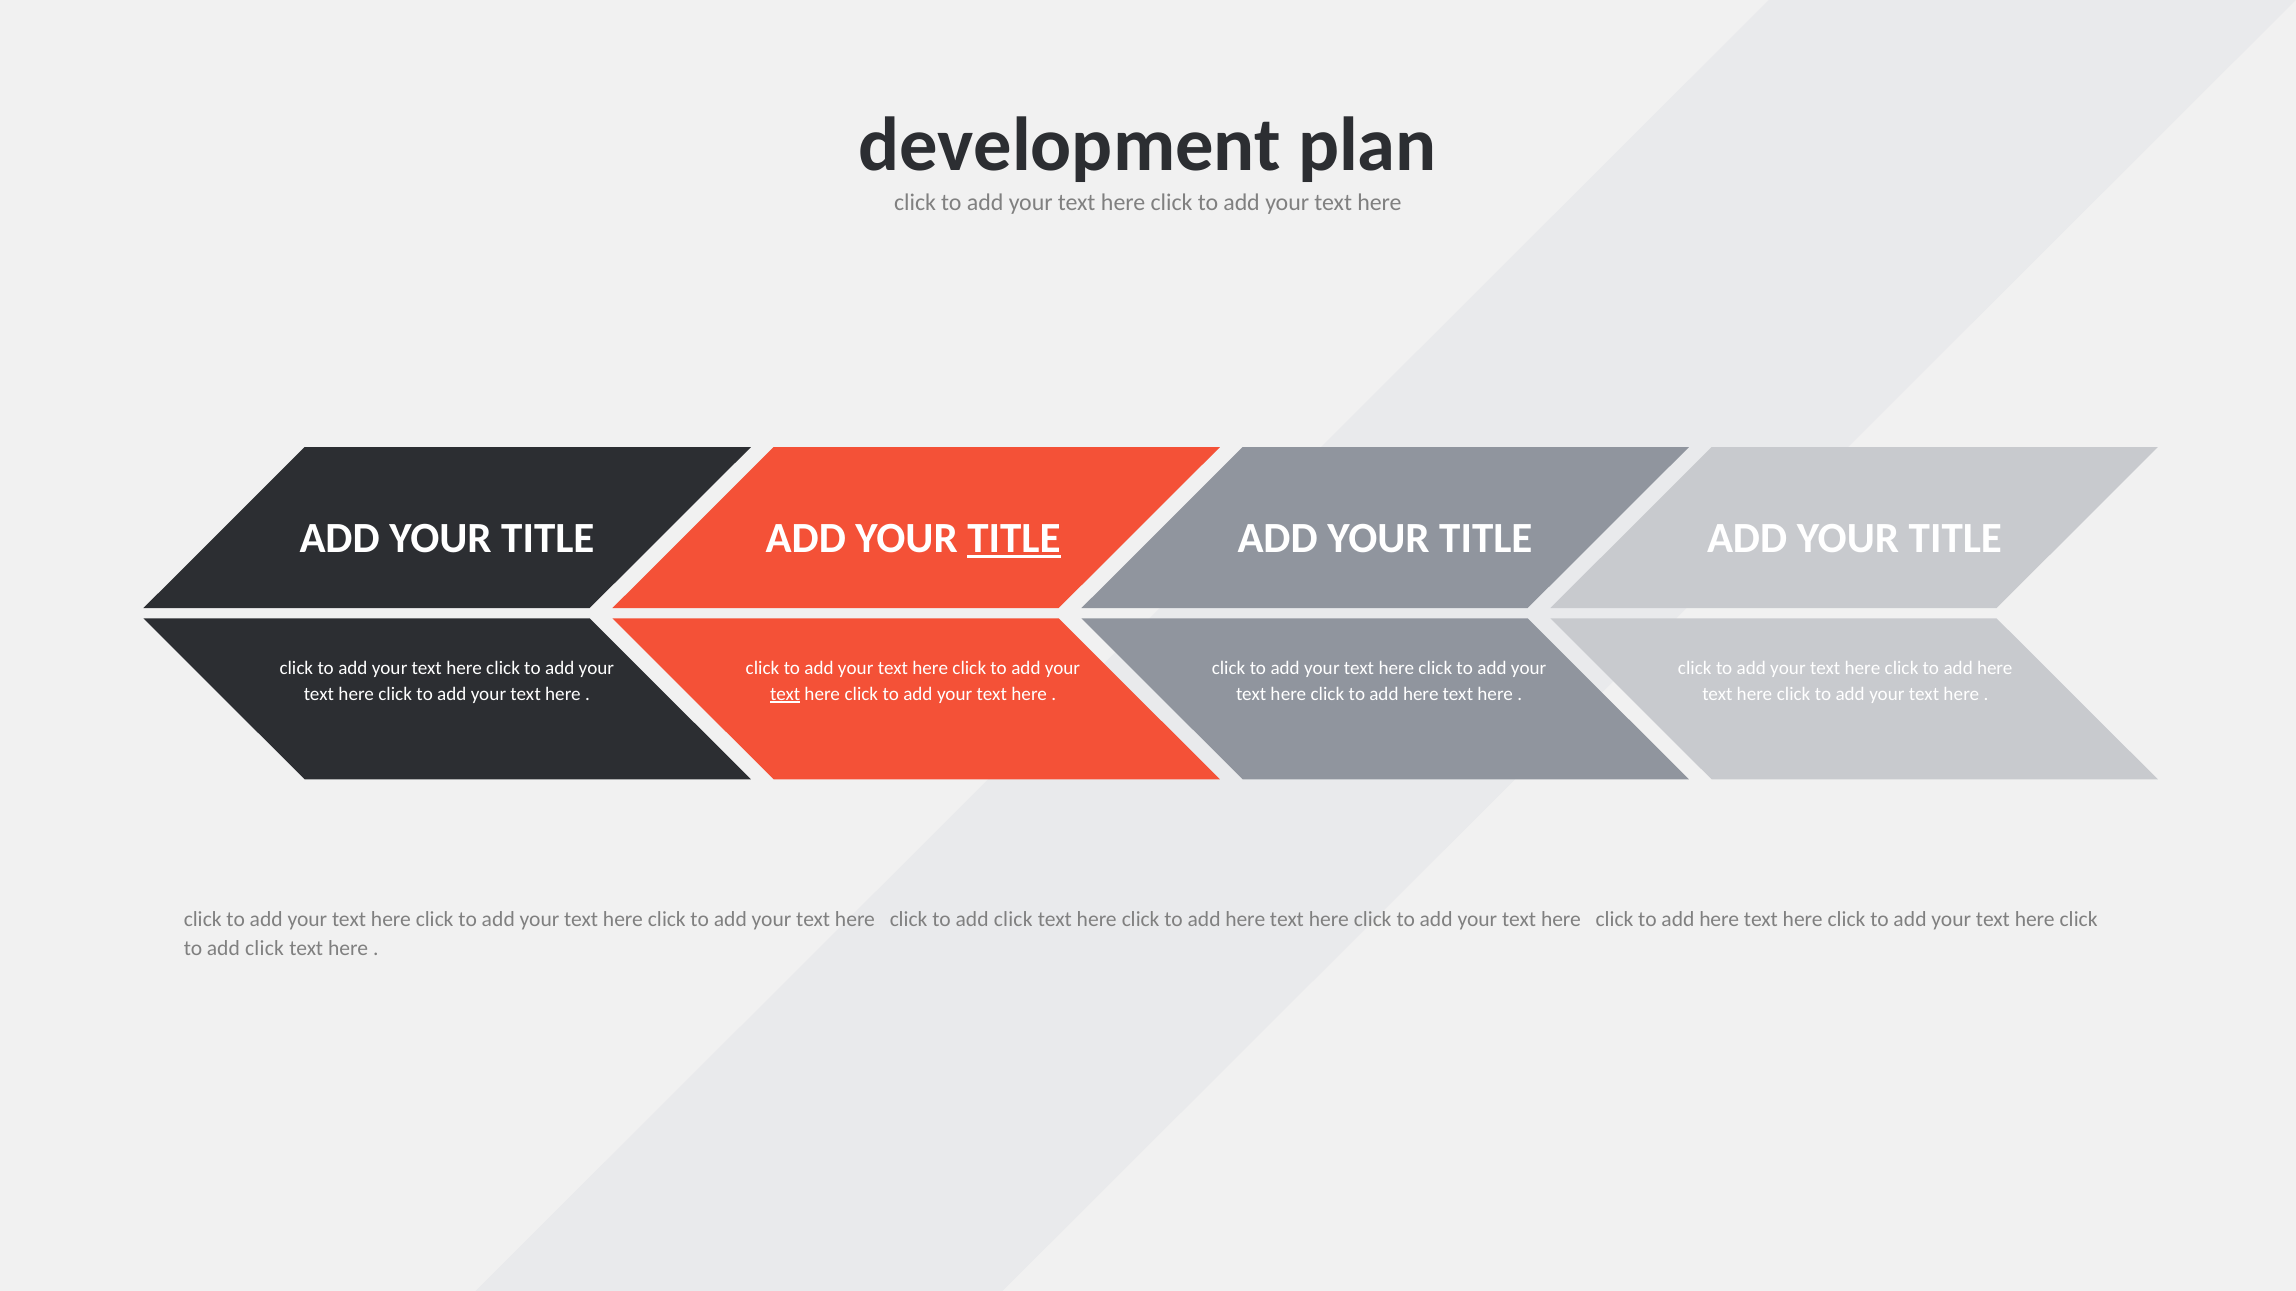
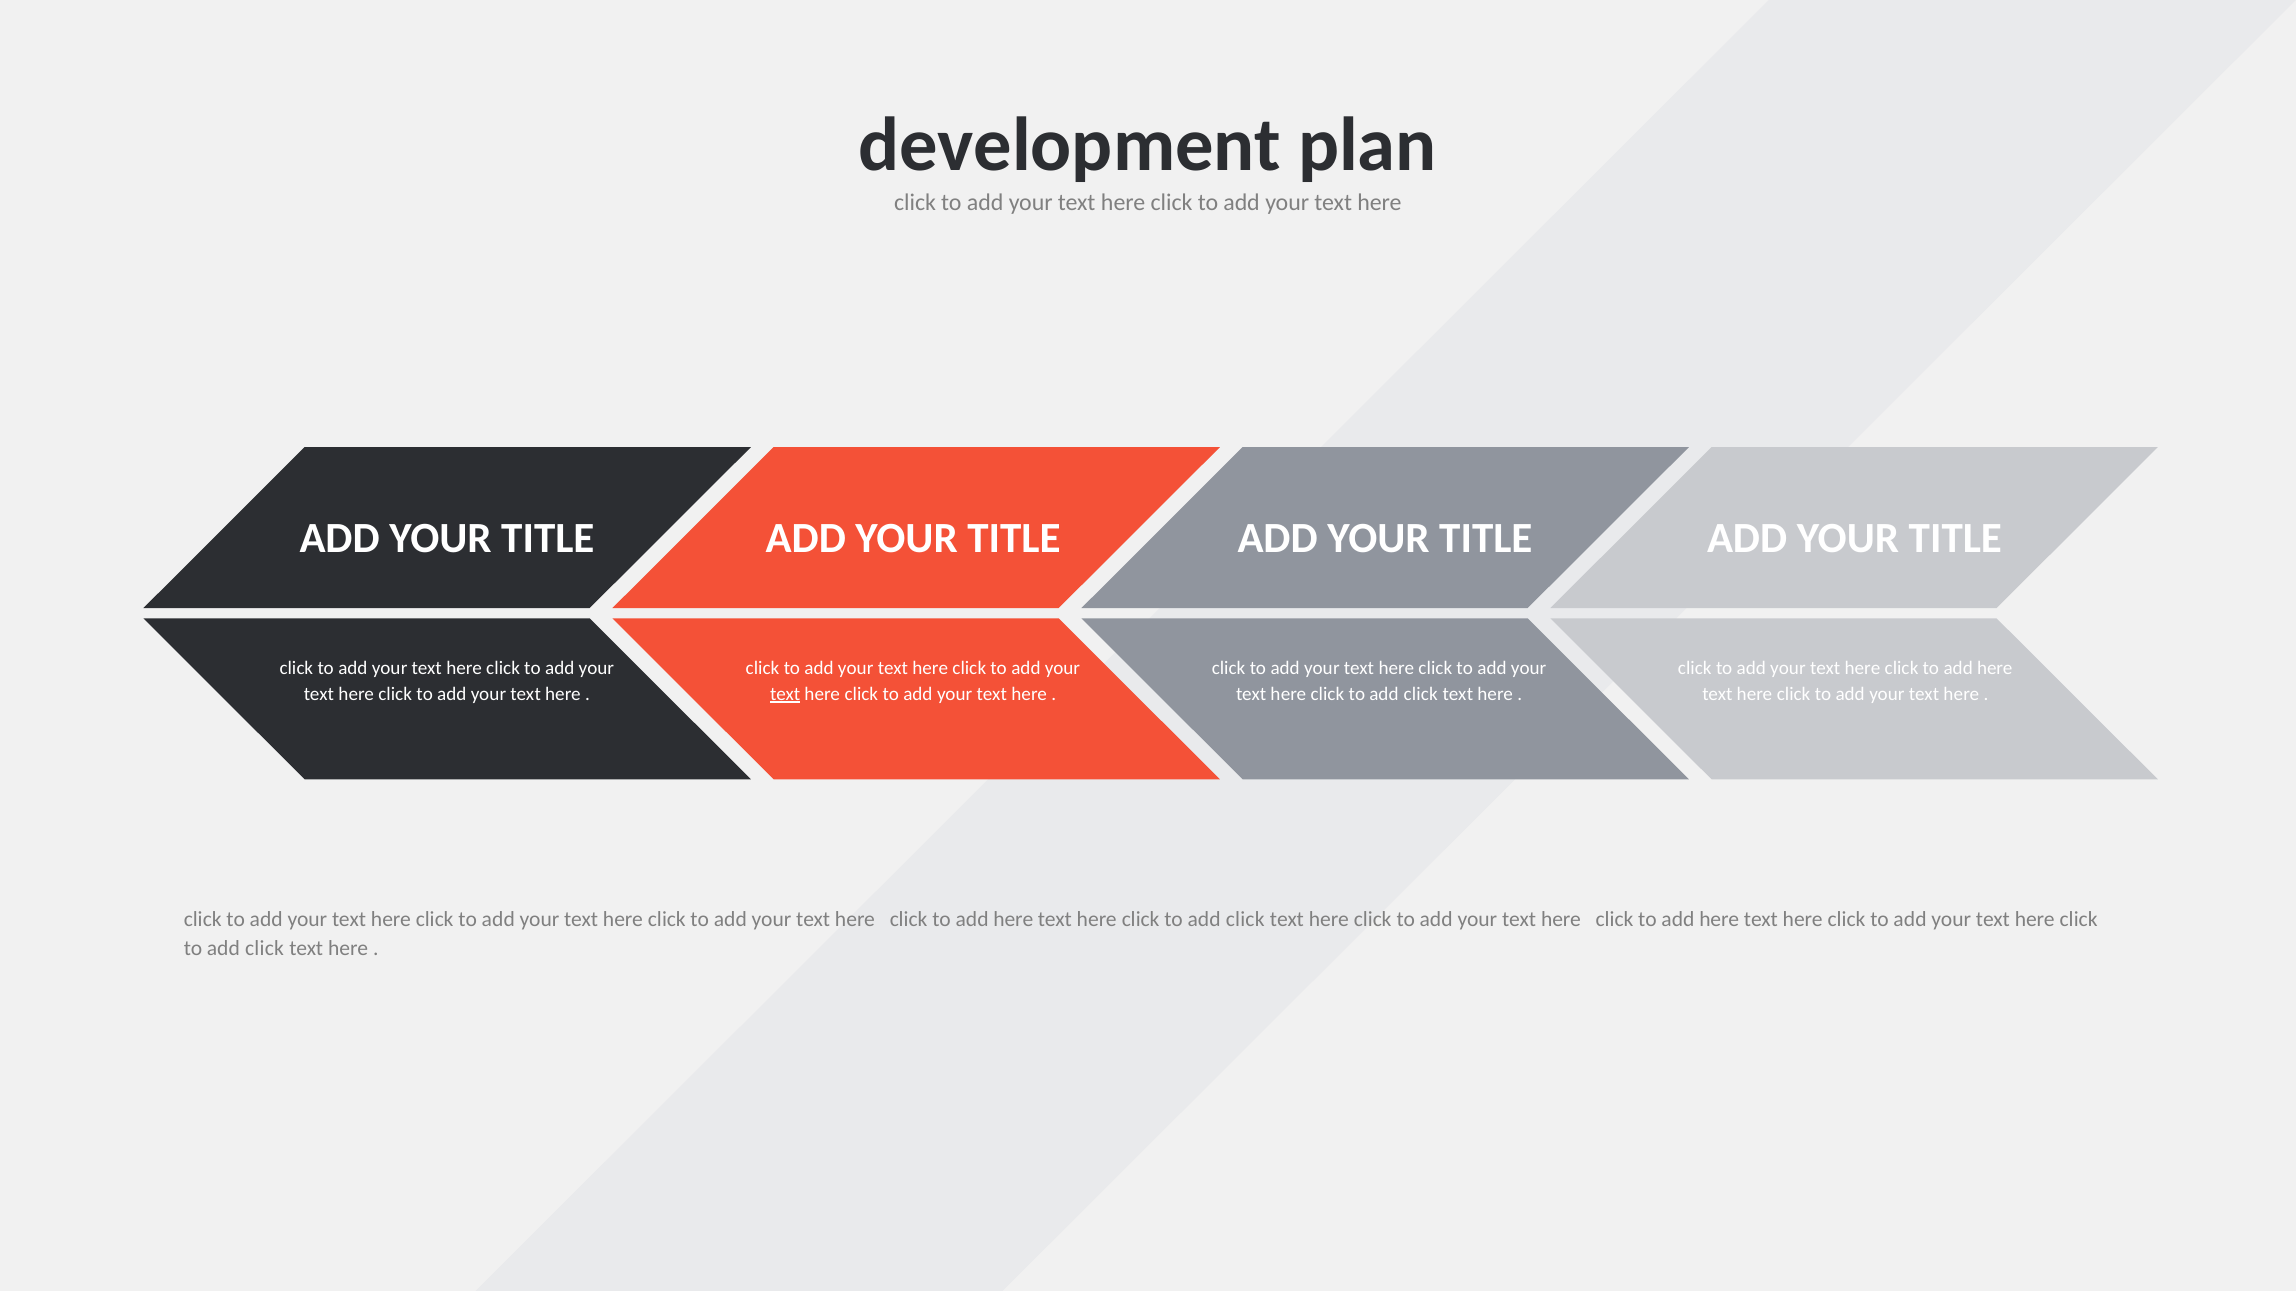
TITLE at (1014, 538) underline: present -> none
here at (1421, 694): here -> click
click at (1013, 920): click -> here
here at (1245, 920): here -> click
